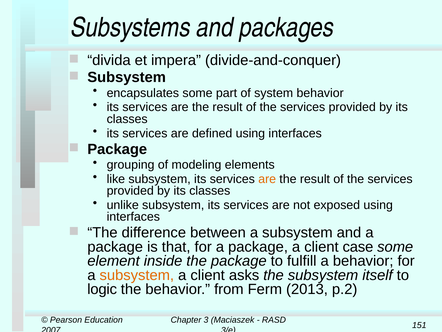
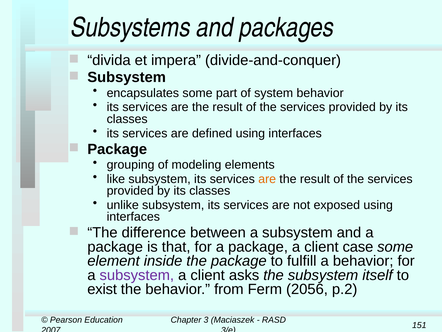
subsystem at (137, 275) colour: orange -> purple
logic: logic -> exist
2013: 2013 -> 2056
